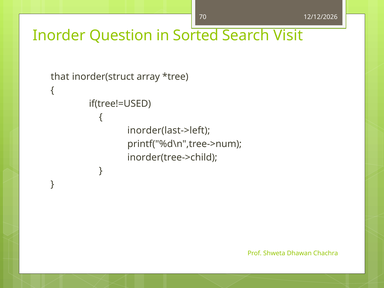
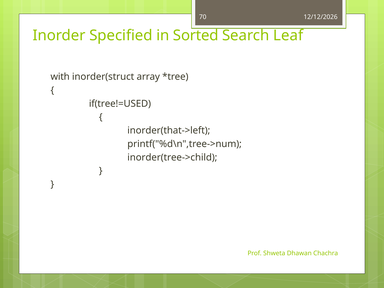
Question: Question -> Specified
Visit: Visit -> Leaf
that: that -> with
inorder(last->left: inorder(last->left -> inorder(that->left
